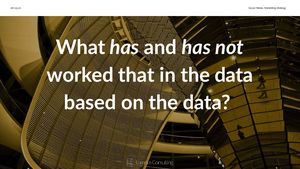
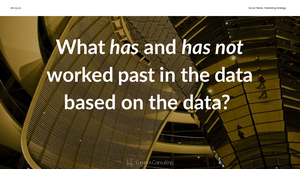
that: that -> past
